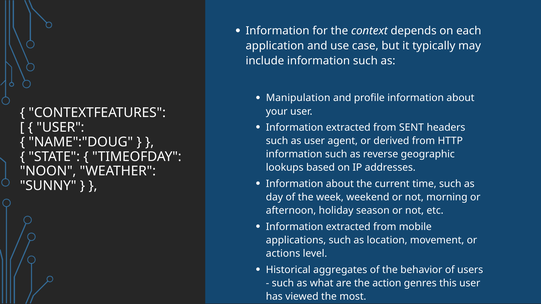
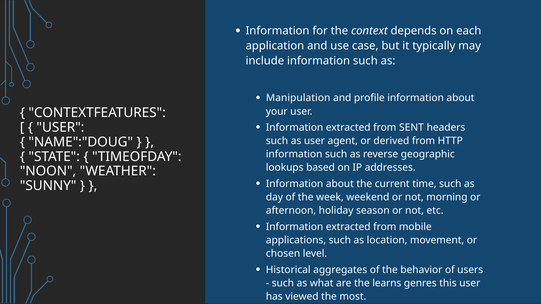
actions: actions -> chosen
action: action -> learns
